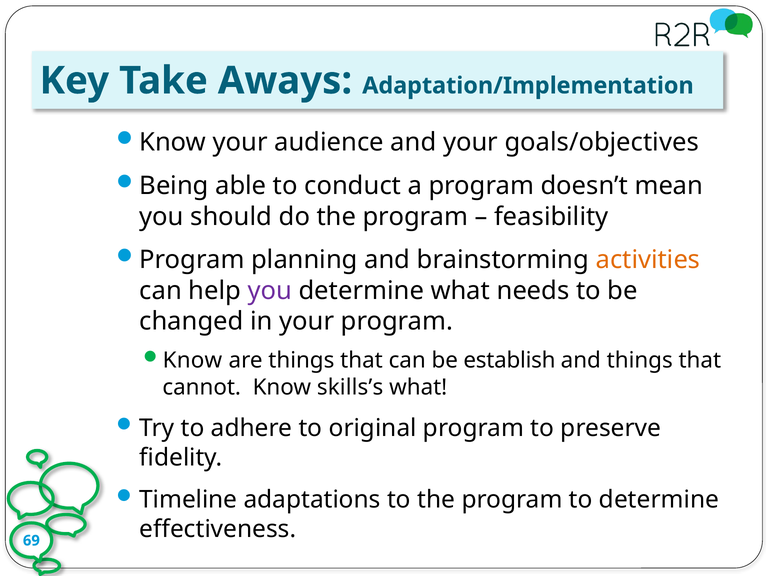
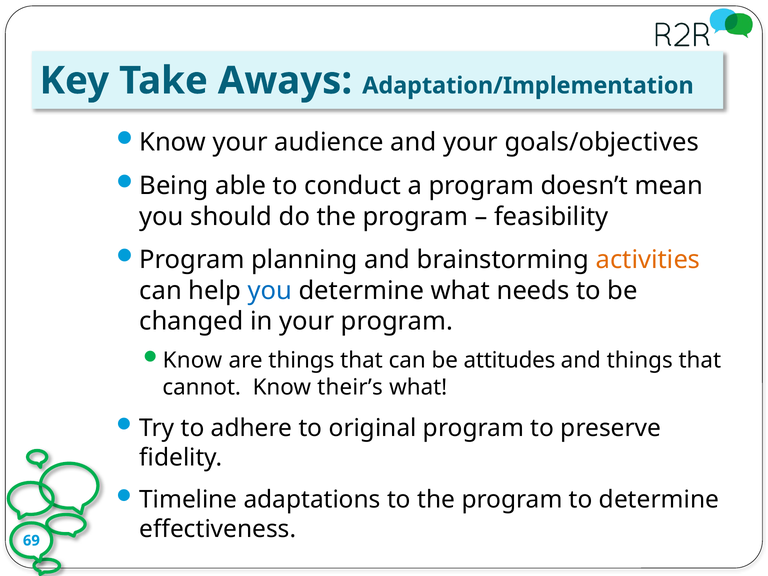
you at (270, 291) colour: purple -> blue
establish: establish -> attitudes
skills’s: skills’s -> their’s
